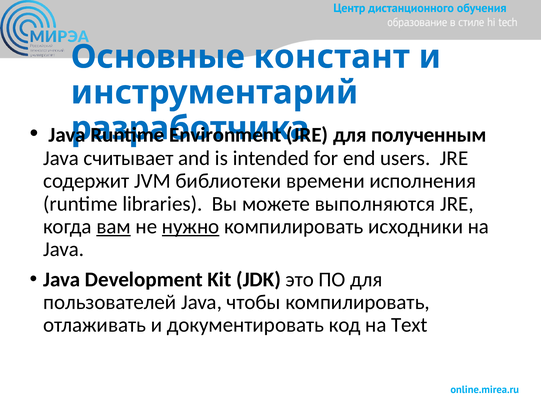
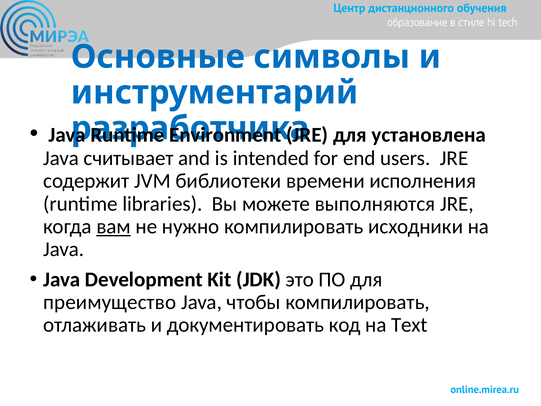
констант: констант -> символы
полученным: полученным -> установлена
нужно underline: present -> none
пользователей: пользователей -> преимущество
